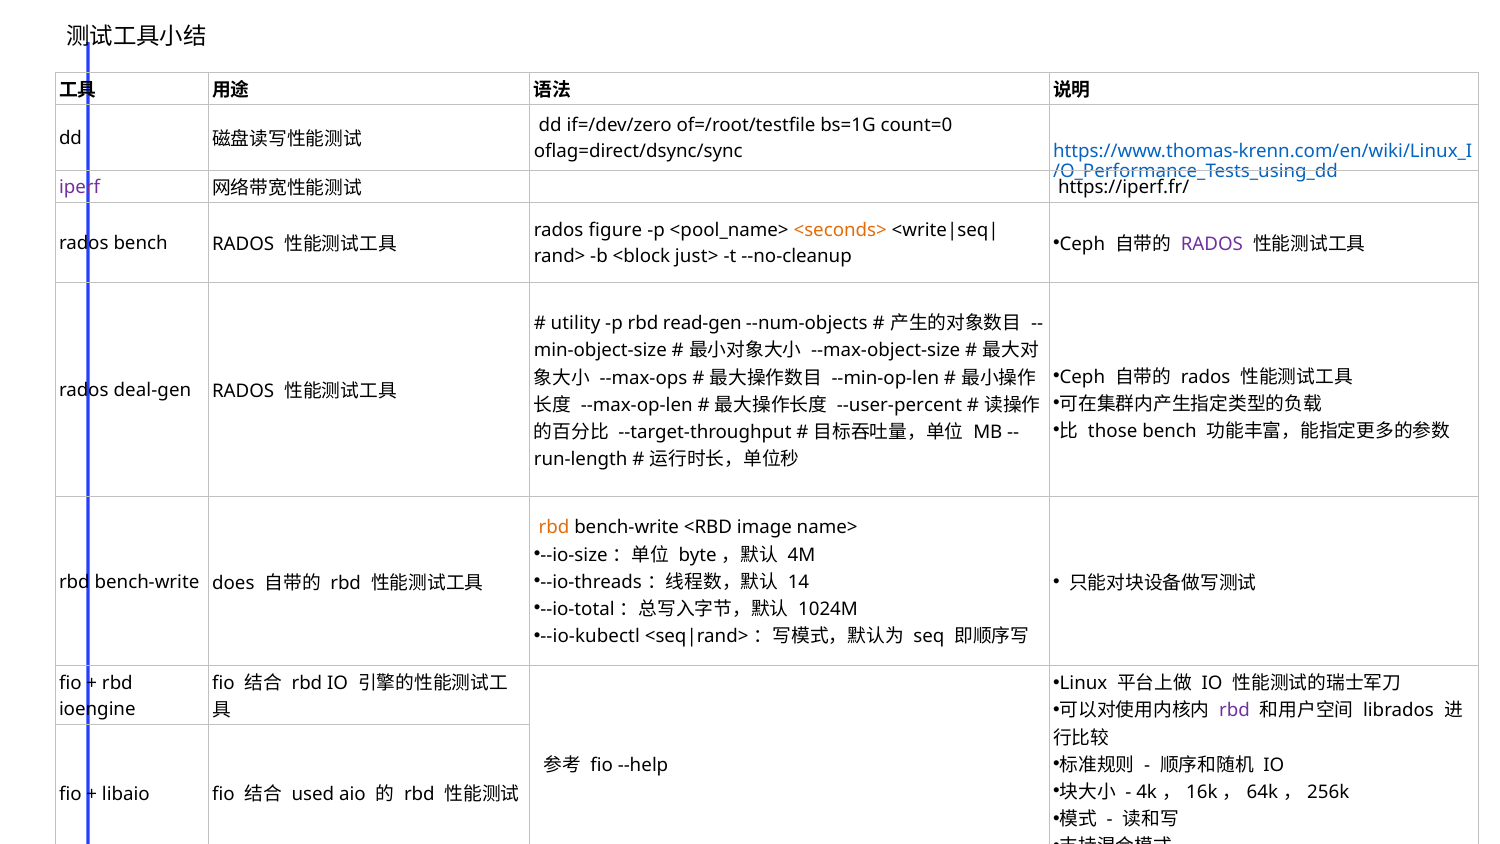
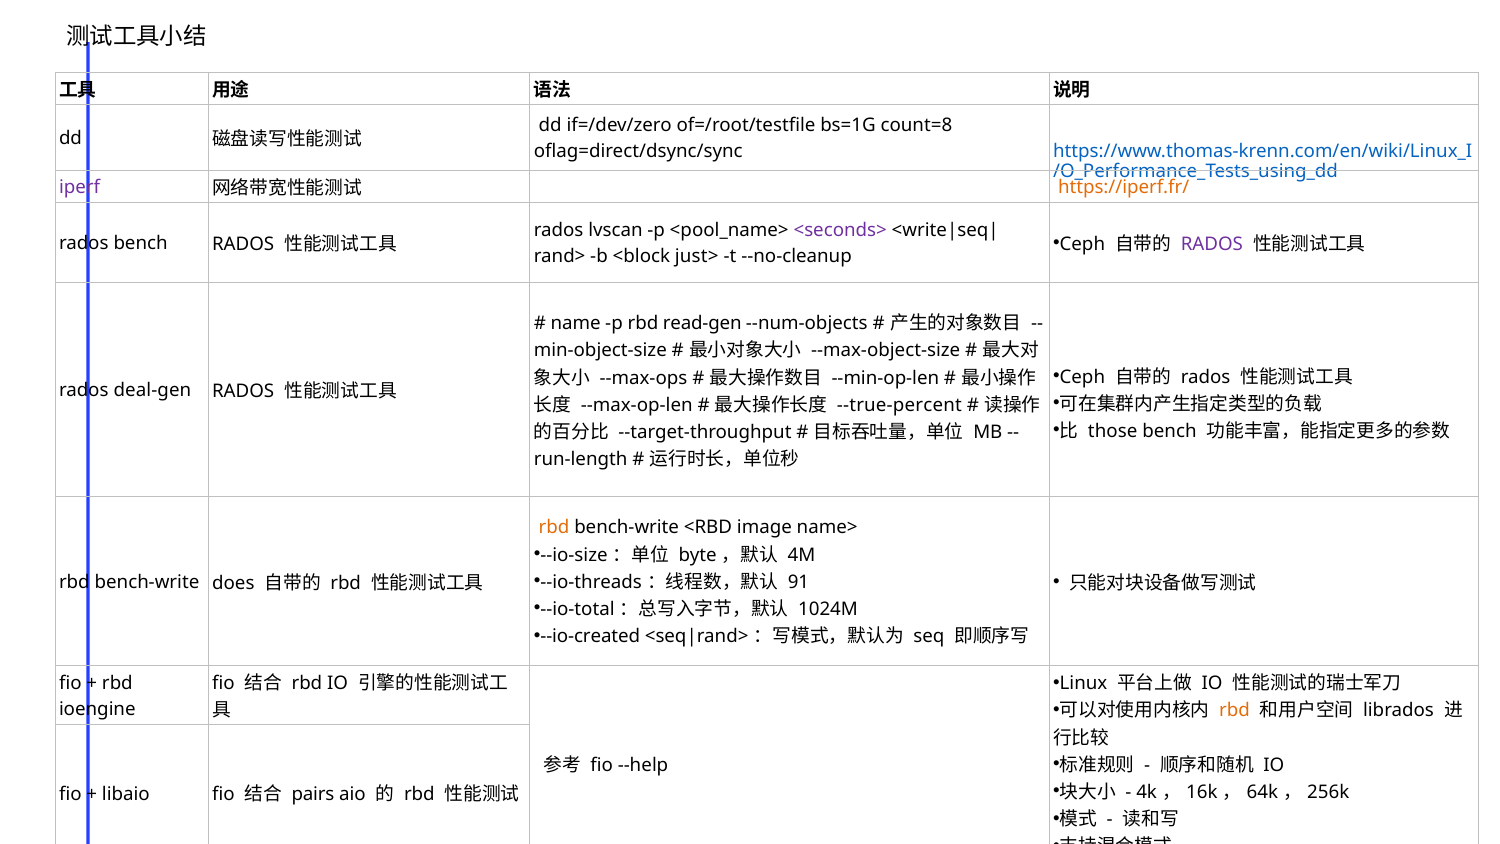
count=0: count=0 -> count=8
https://iperf.fr/ colour: black -> orange
figure: figure -> lvscan
<seconds> colour: orange -> purple
utility: utility -> name
--user-percent: --user-percent -> --true-percent
14: 14 -> 91
--io-kubectl: --io-kubectl -> --io-created
rbd at (1235, 711) colour: purple -> orange
used: used -> pairs
